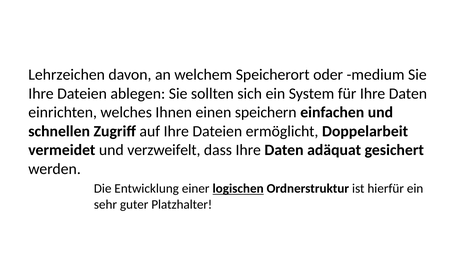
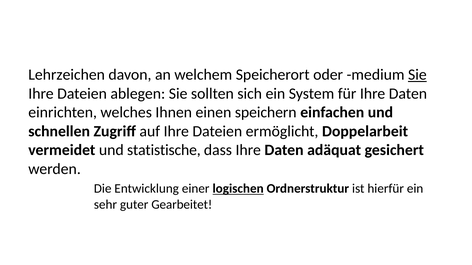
Sie at (417, 75) underline: none -> present
verzweifelt: verzweifelt -> statistische
Platzhalter: Platzhalter -> Gearbeitet
